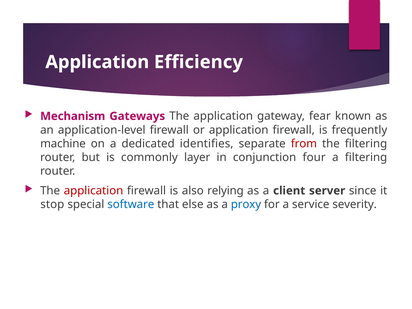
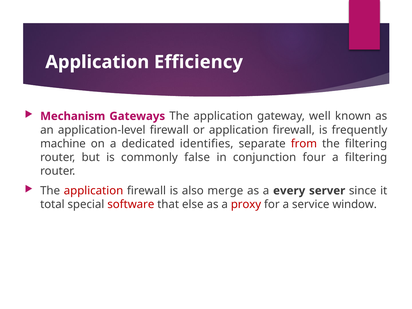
fear: fear -> well
layer: layer -> false
relying: relying -> merge
client: client -> every
stop: stop -> total
software colour: blue -> red
proxy colour: blue -> red
severity: severity -> window
